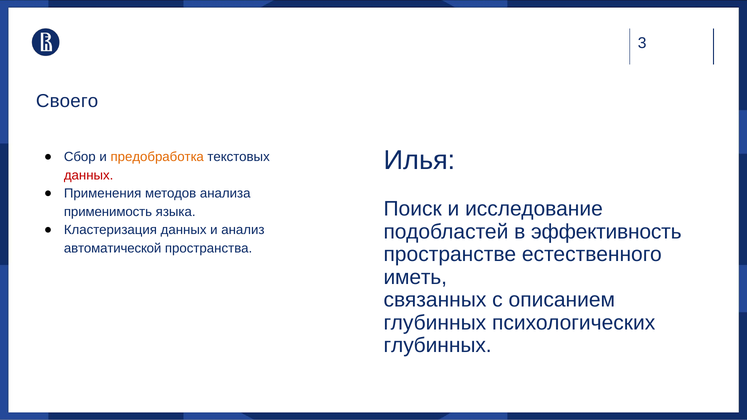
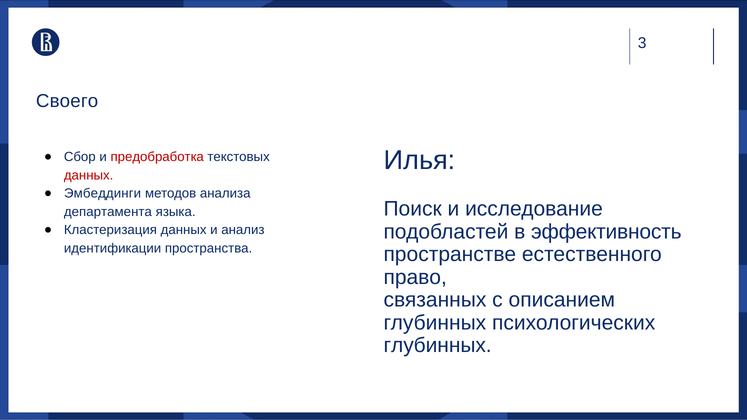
предобработка colour: orange -> red
Применения: Применения -> Эмбеддинги
применимость: применимость -> департамента
автоматической: автоматической -> идентификации
иметь: иметь -> право
